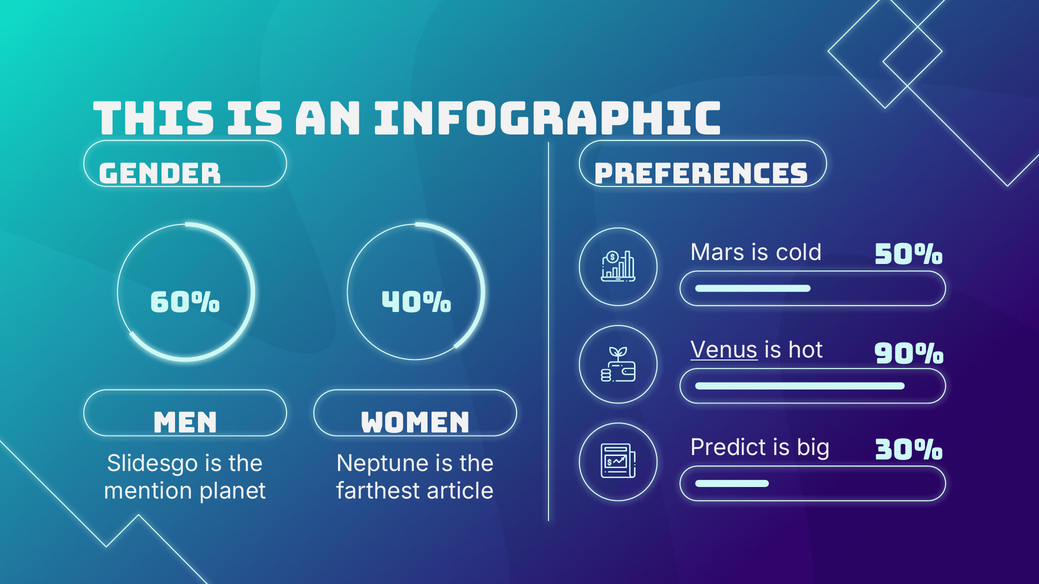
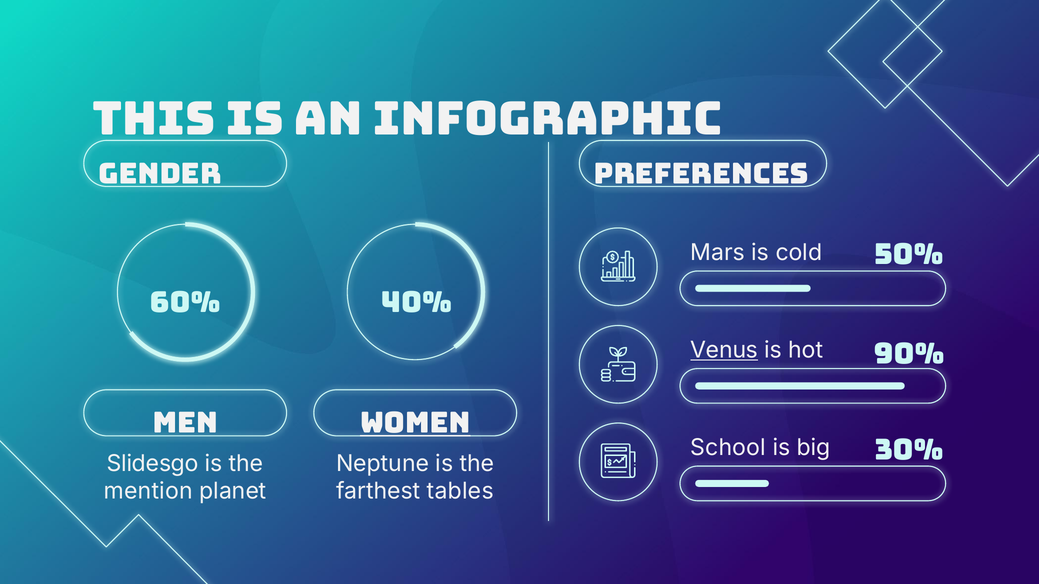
WOMEN underline: none -> present
Predict: Predict -> School
article: article -> tables
